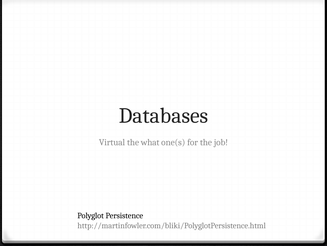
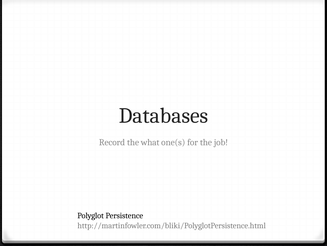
Virtual: Virtual -> Record
